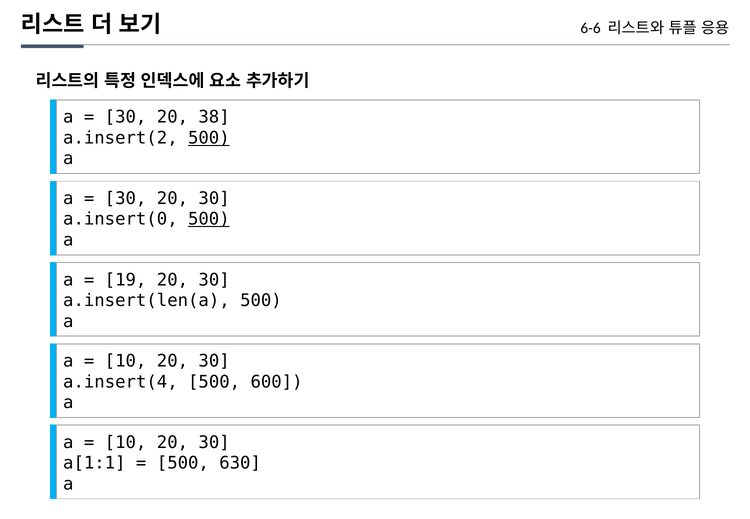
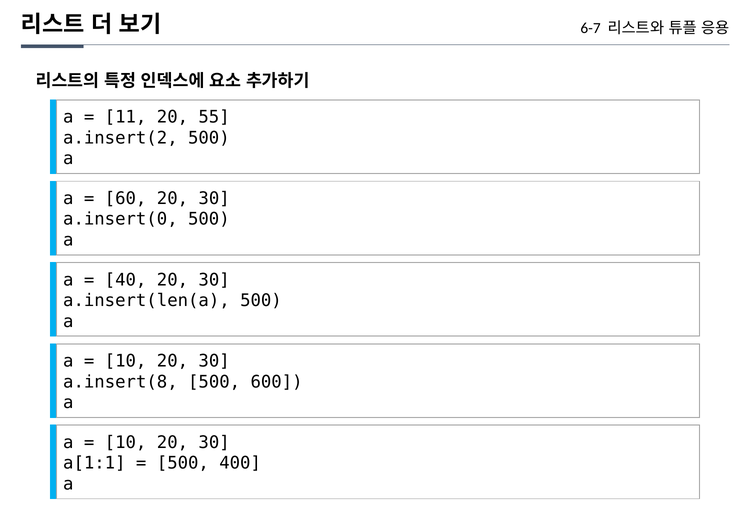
6-6: 6-6 -> 6-7
30 at (126, 117): 30 -> 11
38: 38 -> 55
500 at (209, 138) underline: present -> none
30 at (126, 199): 30 -> 60
500 at (209, 219) underline: present -> none
19: 19 -> 40
a.insert(4: a.insert(4 -> a.insert(8
630: 630 -> 400
